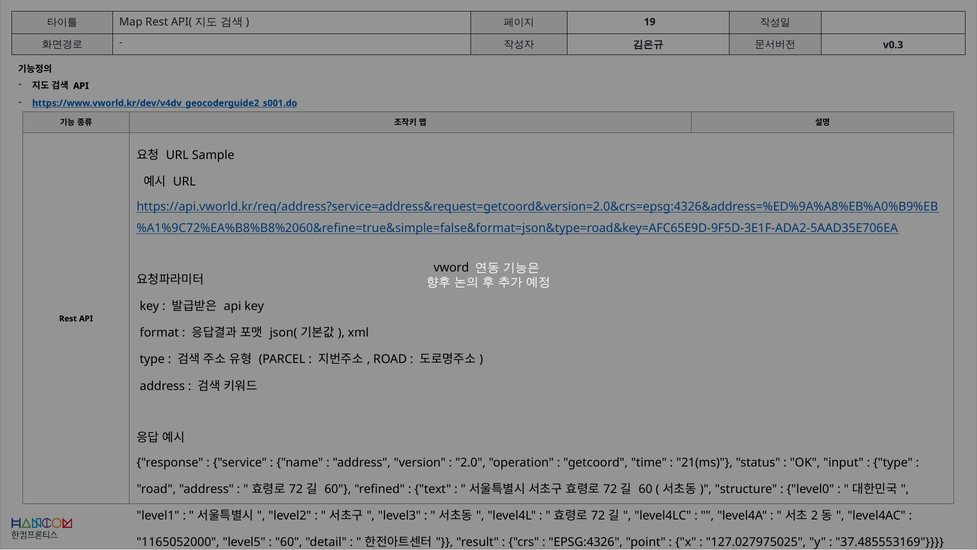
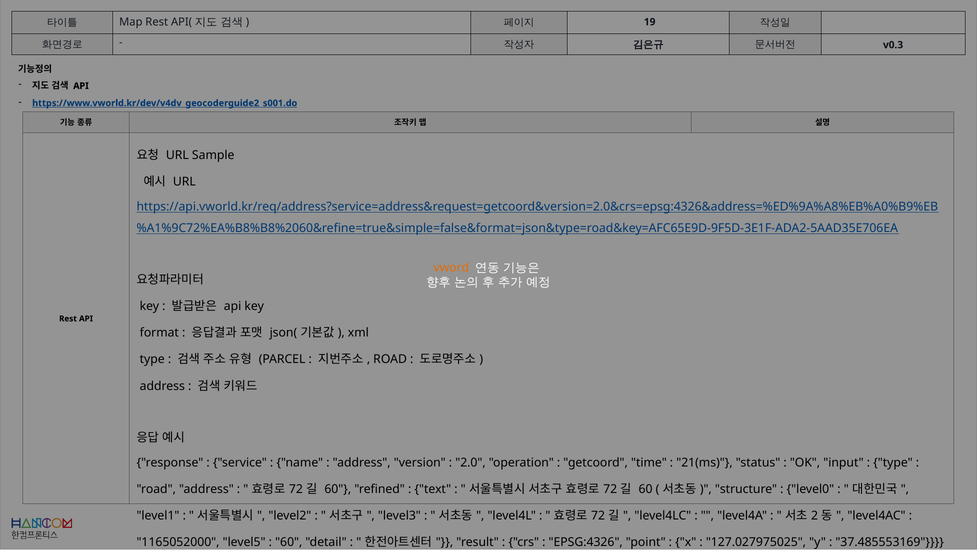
vword colour: black -> orange
